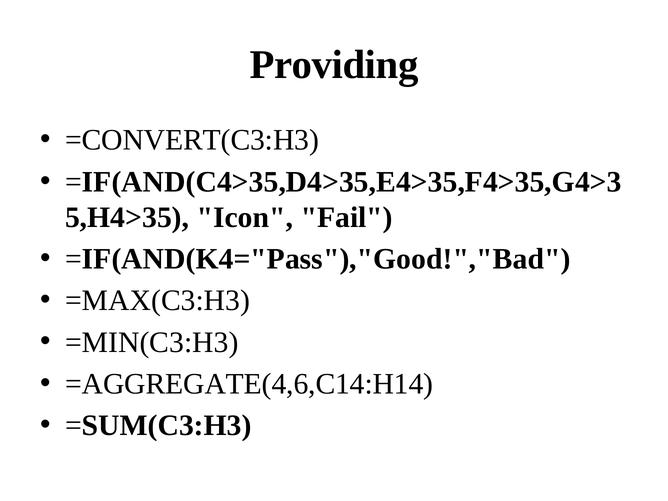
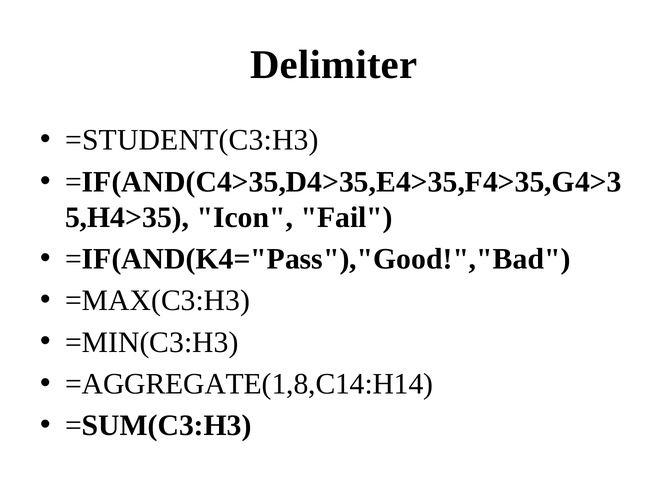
Providing: Providing -> Delimiter
=CONVERT(C3:H3: =CONVERT(C3:H3 -> =STUDENT(C3:H3
=AGGREGATE(4,6,C14:H14: =AGGREGATE(4,6,C14:H14 -> =AGGREGATE(1,8,C14:H14
